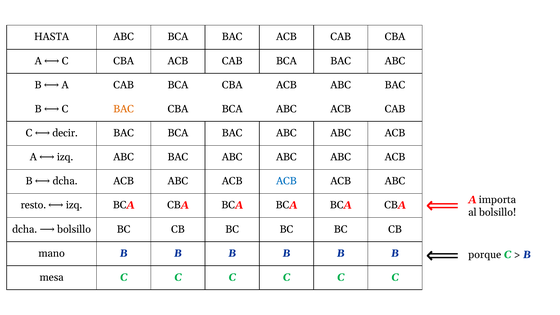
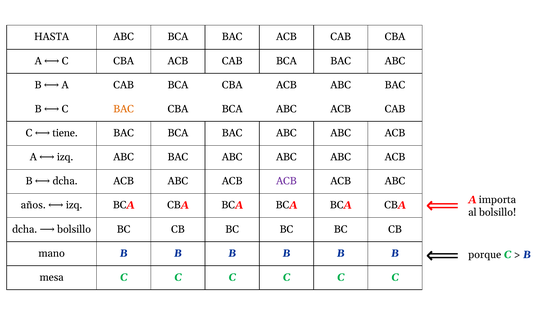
decir: decir -> tiene
ACB at (286, 181) colour: blue -> purple
resto: resto -> años
